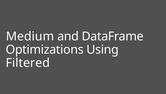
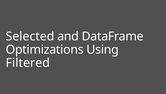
Medium: Medium -> Selected
